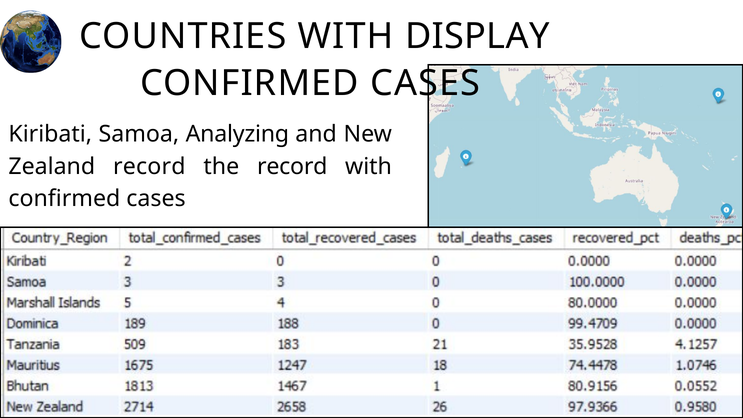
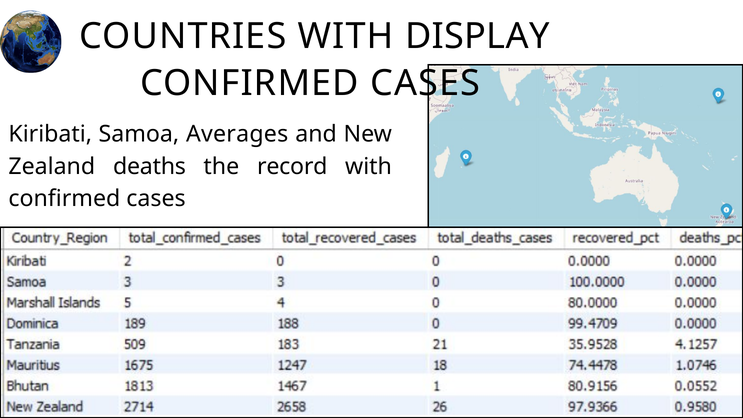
Analyzing: Analyzing -> Averages
Zealand record: record -> deaths
